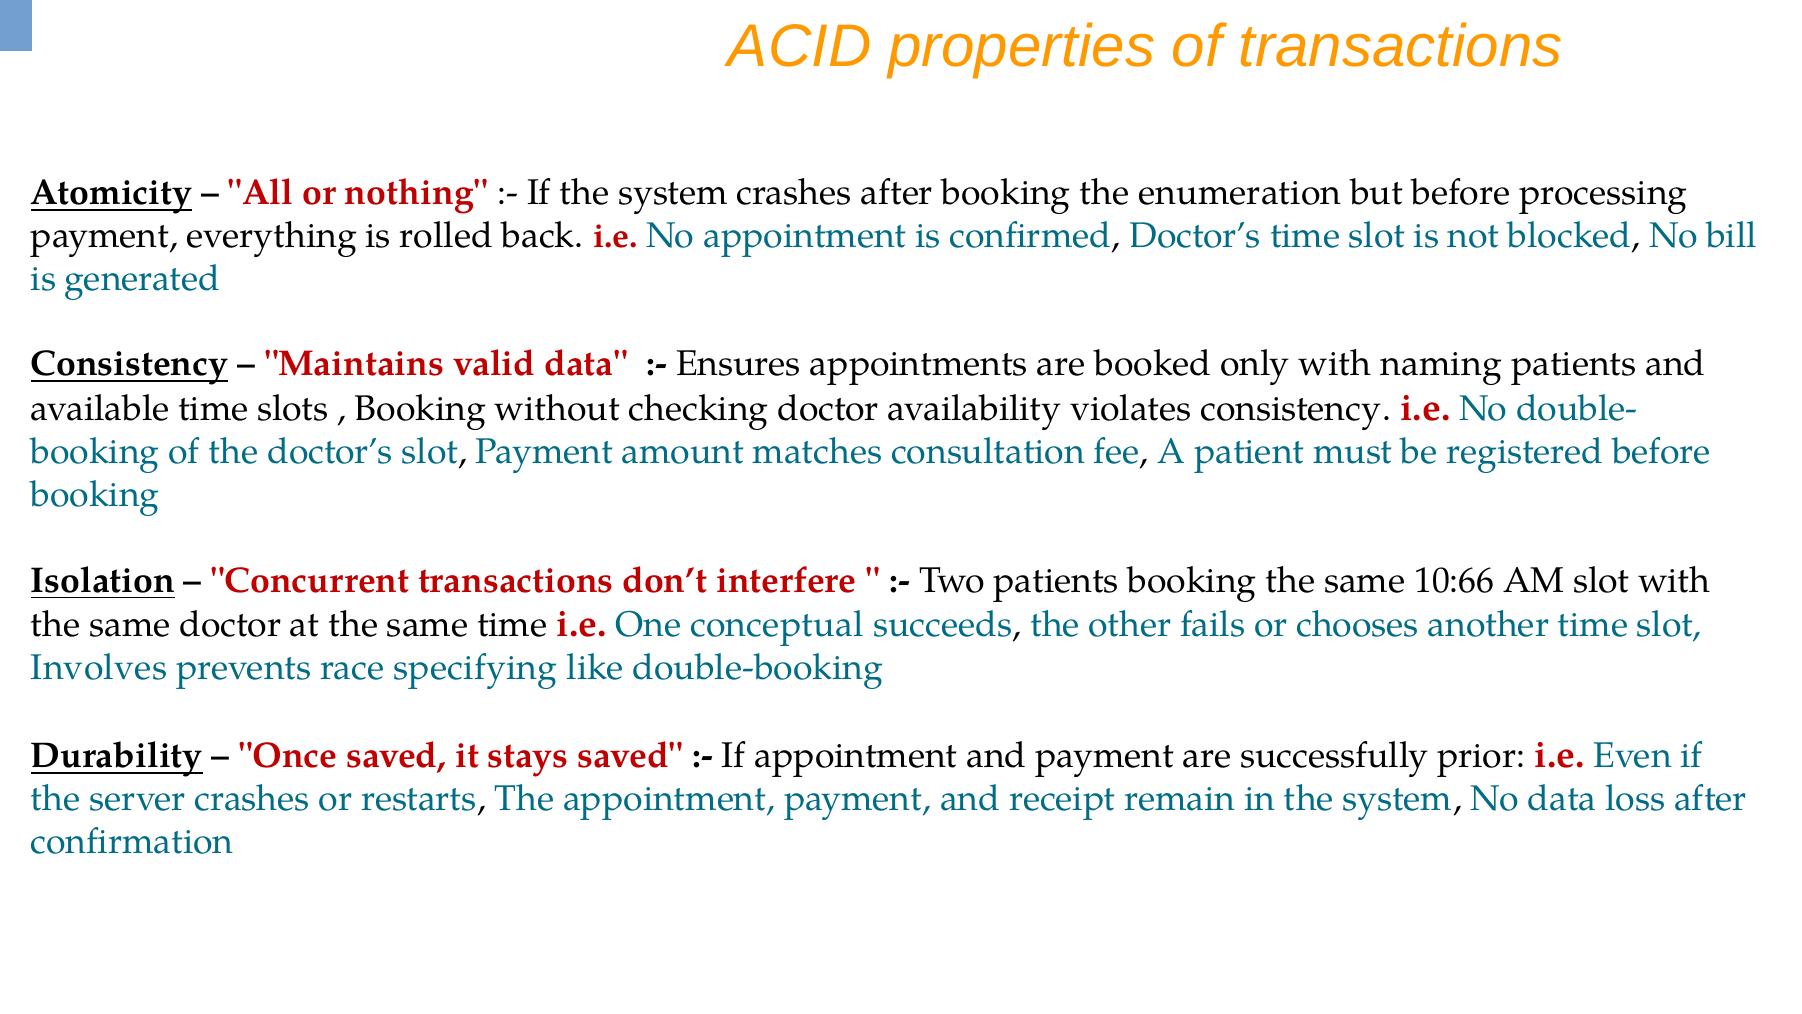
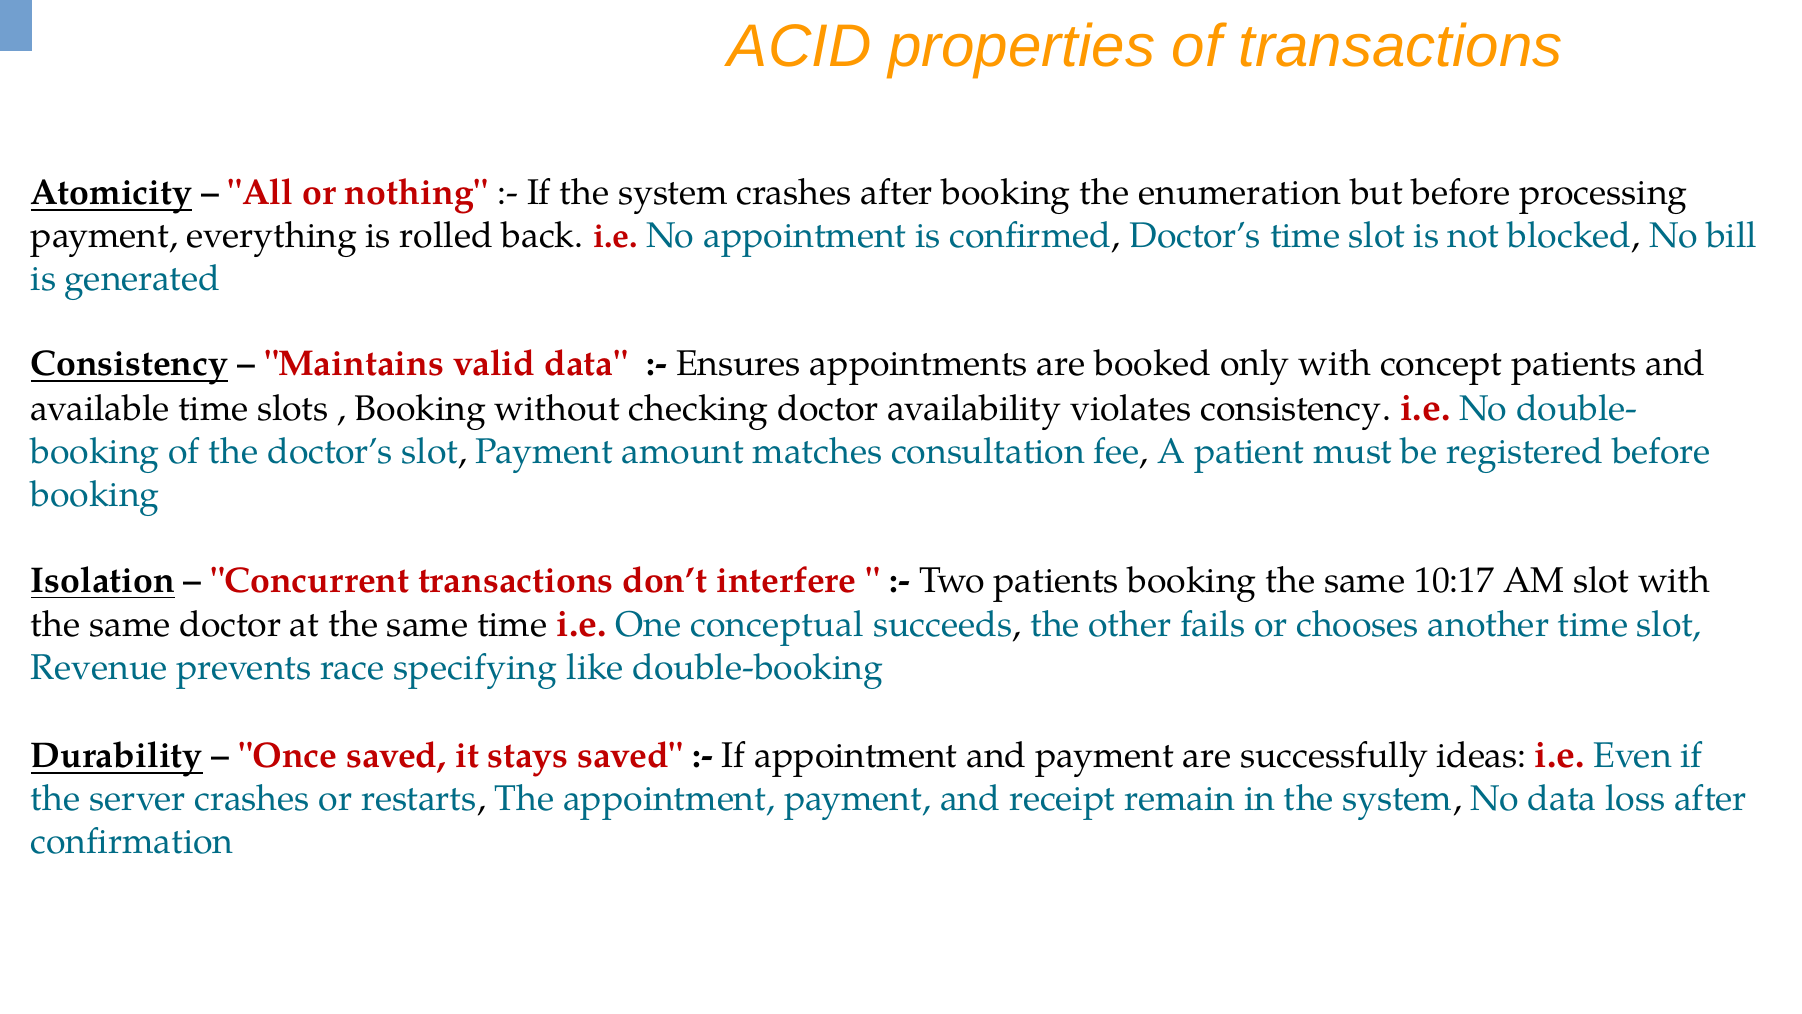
naming: naming -> concept
10:66: 10:66 -> 10:17
Involves: Involves -> Revenue
prior: prior -> ideas
